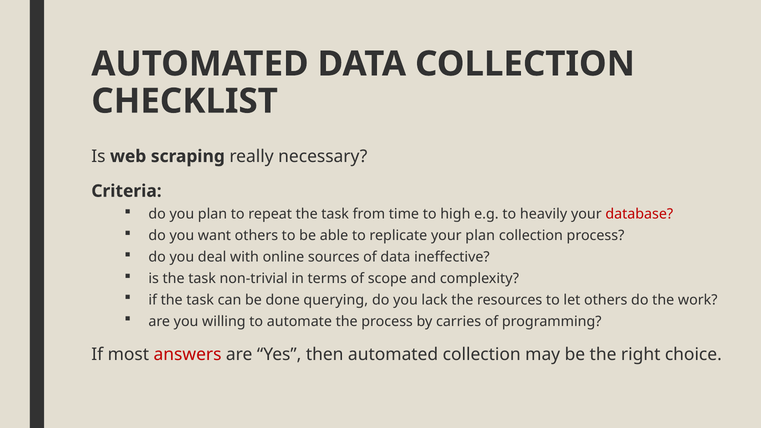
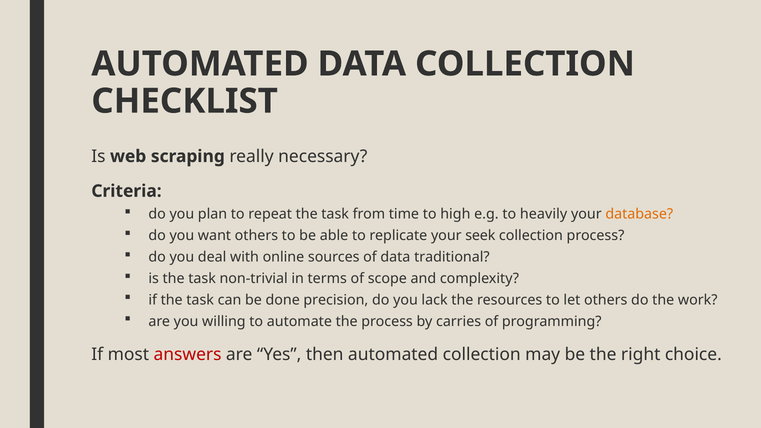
database colour: red -> orange
your plan: plan -> seek
ineffective: ineffective -> traditional
querying: querying -> precision
